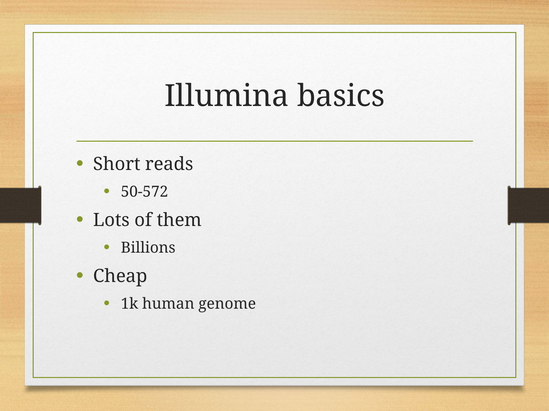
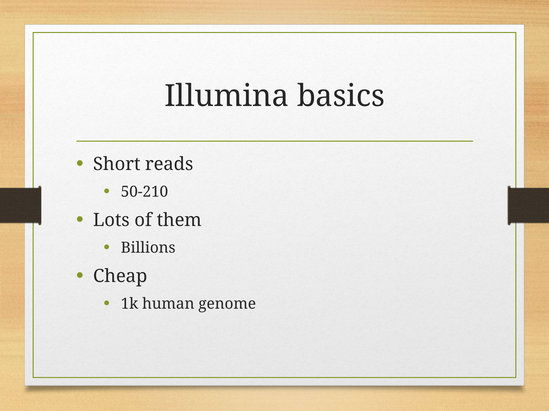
50-572: 50-572 -> 50-210
